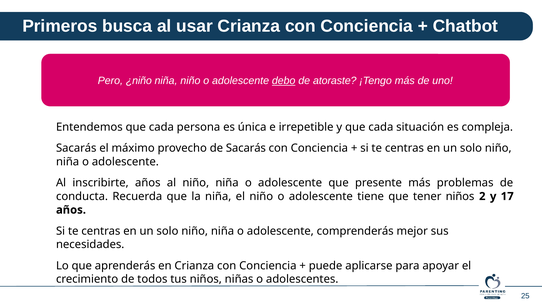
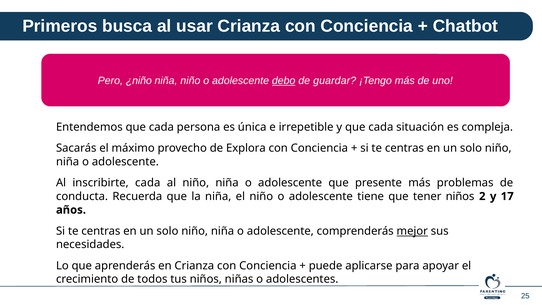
atoraste: atoraste -> guardar
de Sacarás: Sacarás -> Explora
inscribirte años: años -> cada
mejor underline: none -> present
